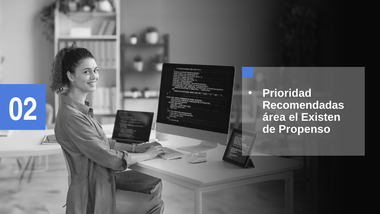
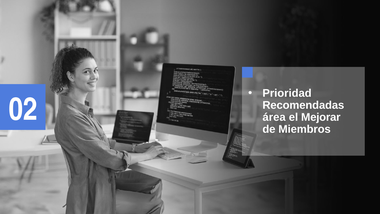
Existen: Existen -> Mejorar
Propenso: Propenso -> Miembros
